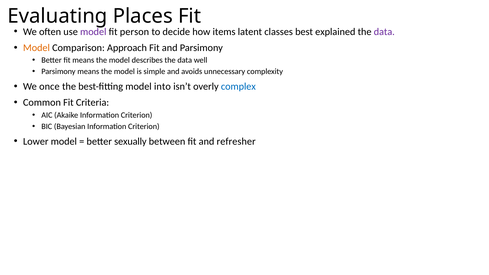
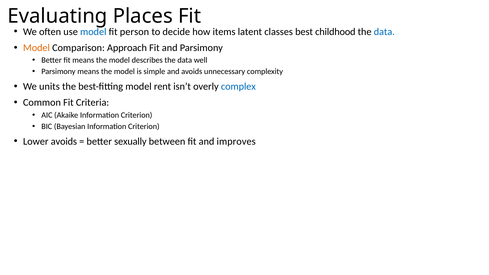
model at (93, 32) colour: purple -> blue
explained: explained -> childhood
data at (384, 32) colour: purple -> blue
once: once -> units
into: into -> rent
Lower model: model -> avoids
refresher: refresher -> improves
